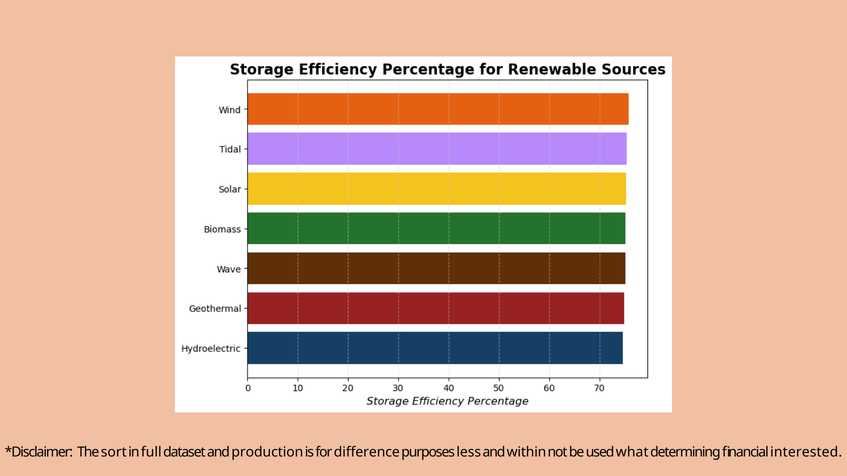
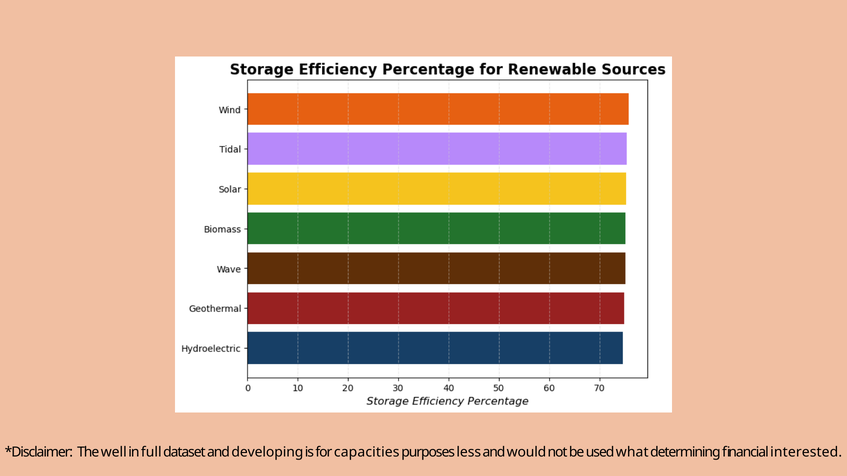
sort: sort -> well
production: production -> developing
difference: difference -> capacities
within: within -> would
